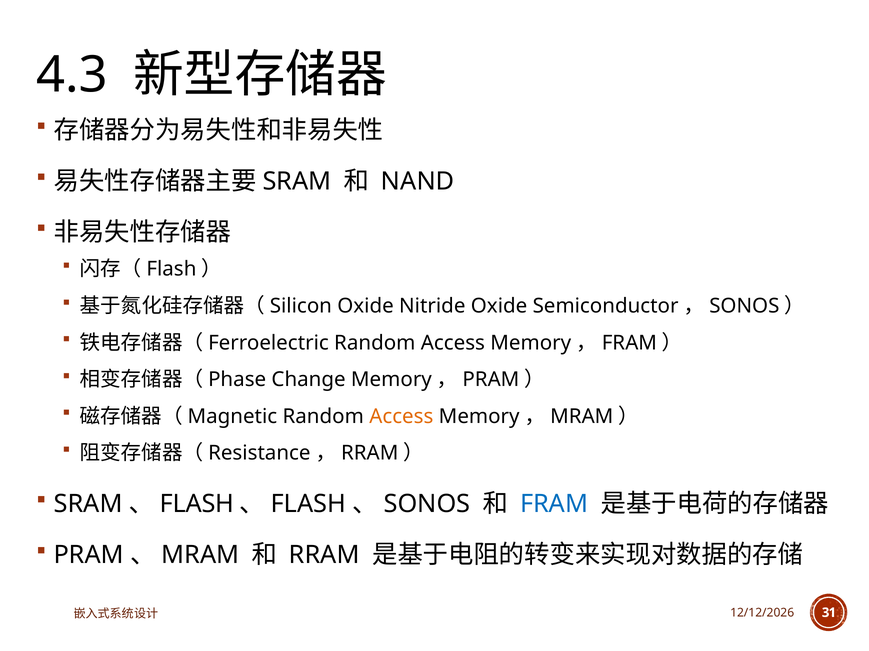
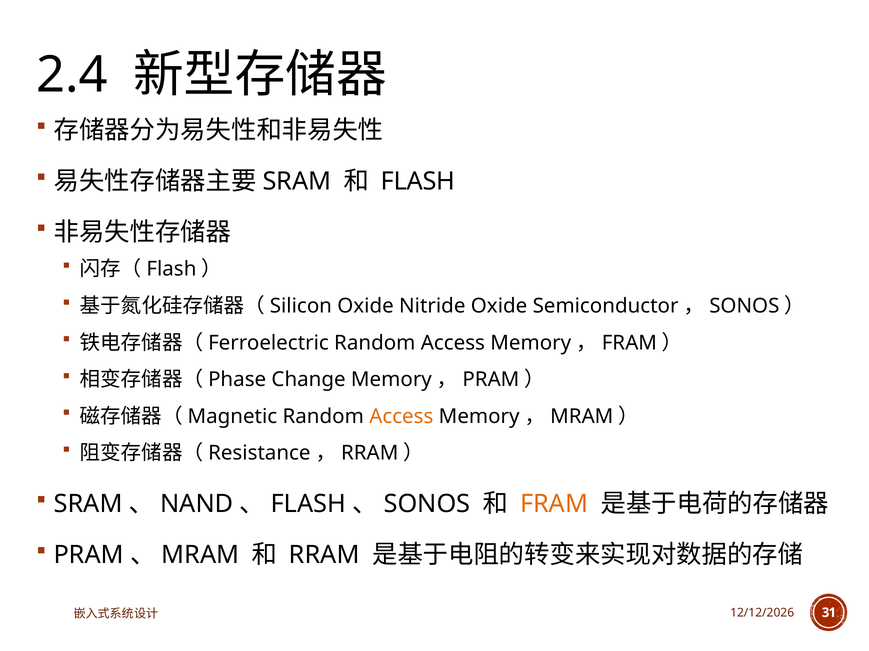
4.3: 4.3 -> 2.4
NAND at (418, 182): NAND -> FLASH
FLASH at (197, 504): FLASH -> NAND
FRAM colour: blue -> orange
